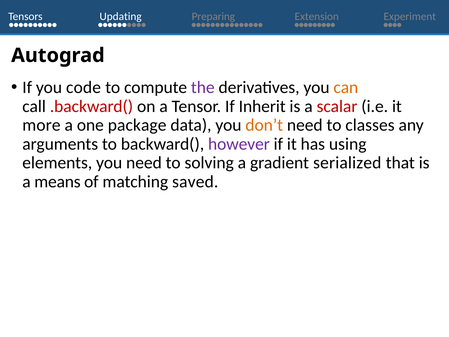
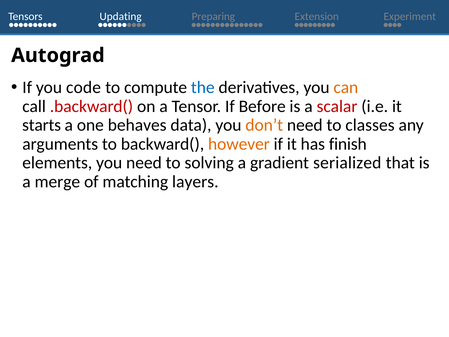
the colour: purple -> blue
Inherit: Inherit -> Before
more: more -> starts
package: package -> behaves
however colour: purple -> orange
using: using -> finish
means: means -> merge
saved: saved -> layers
